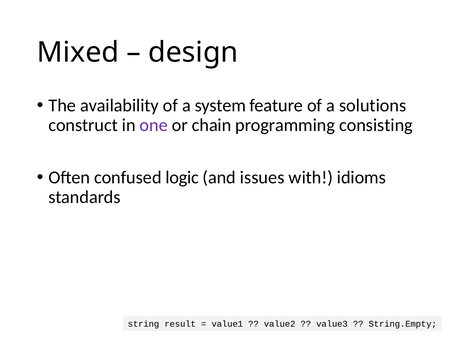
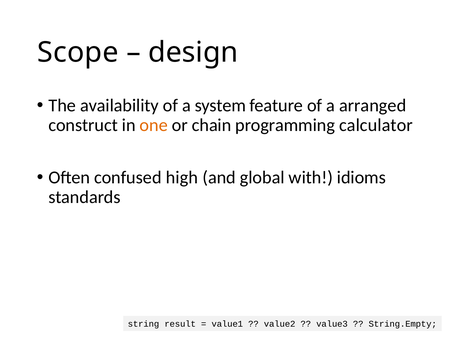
Mixed: Mixed -> Scope
solutions: solutions -> arranged
one colour: purple -> orange
consisting: consisting -> calculator
logic: logic -> high
issues: issues -> global
